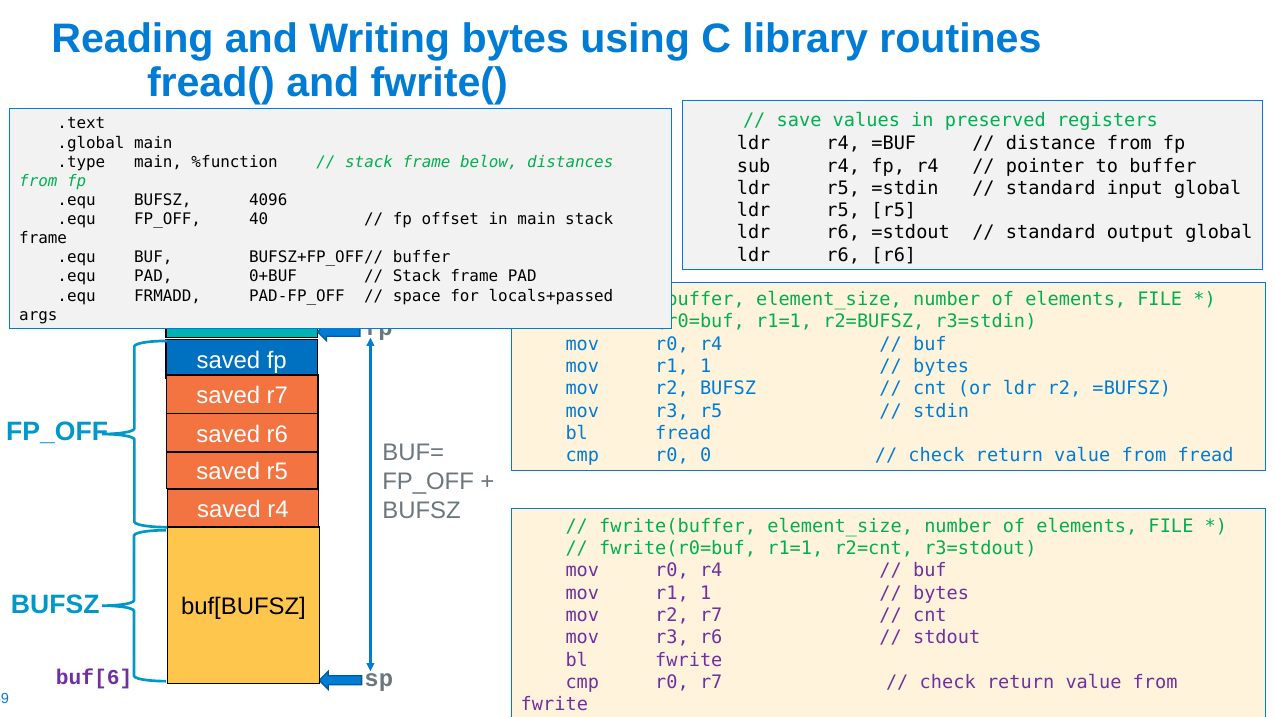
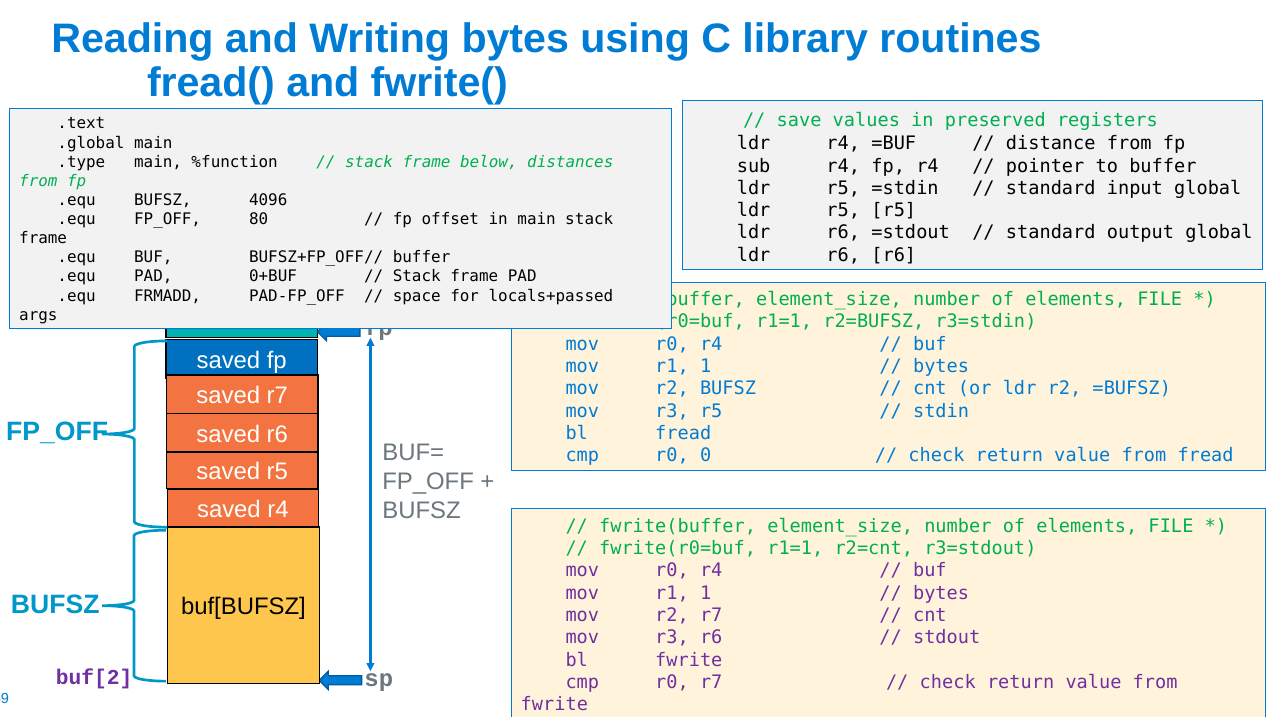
40: 40 -> 80
buf[6: buf[6 -> buf[2
